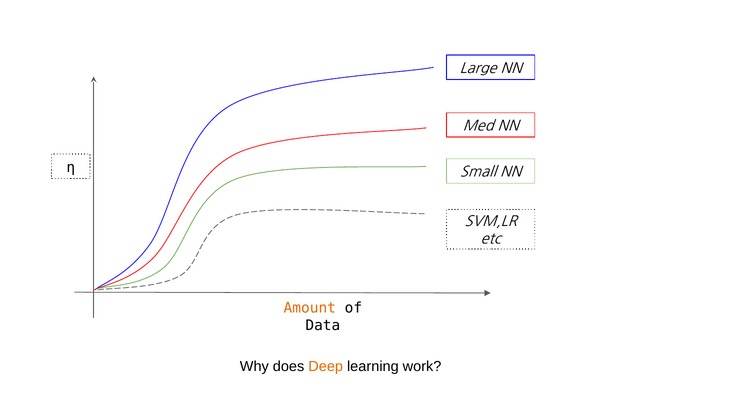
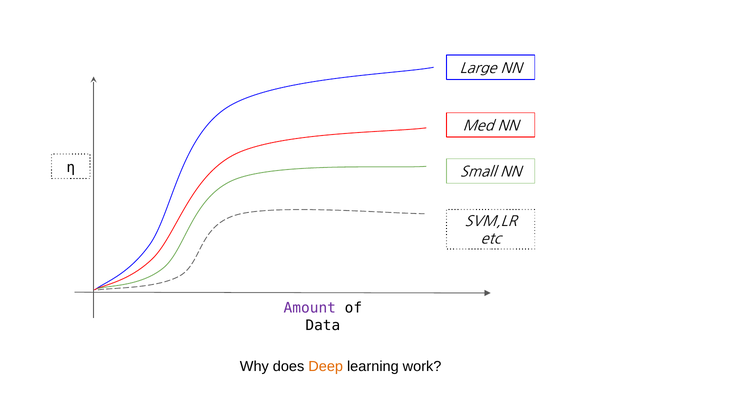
Amount colour: orange -> purple
